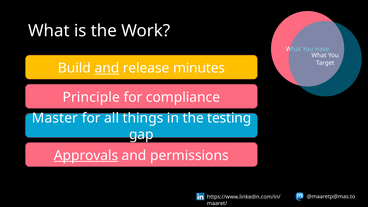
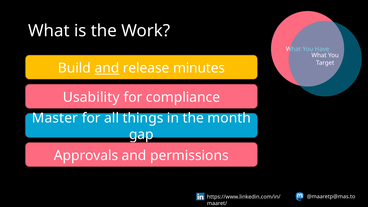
Principle: Principle -> Usability
testing: testing -> month
Approvals underline: present -> none
